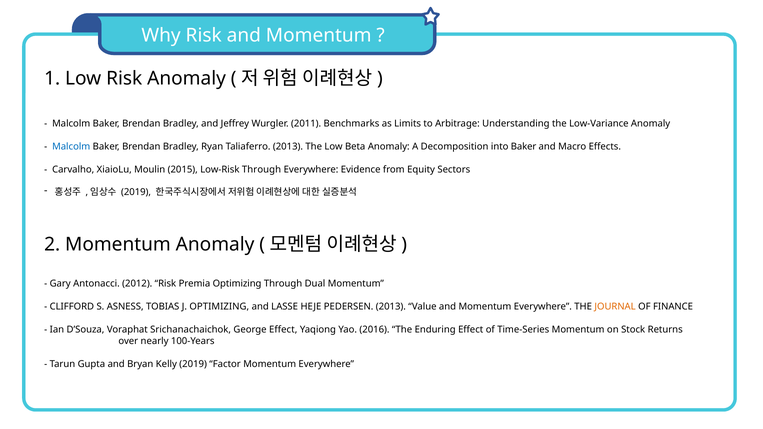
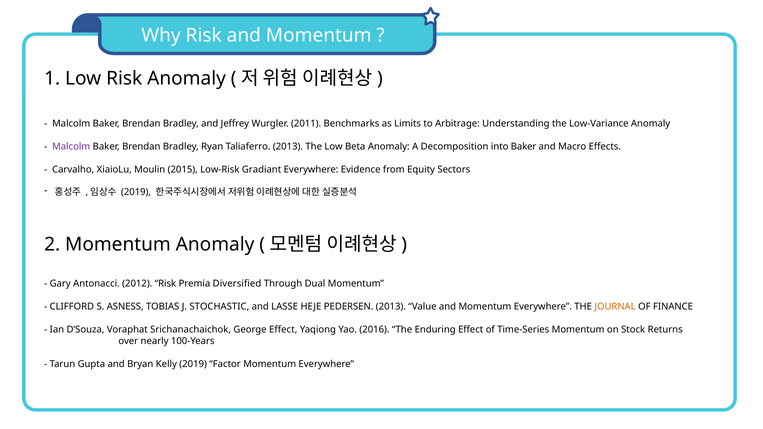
Malcolm at (71, 147) colour: blue -> purple
Low-Risk Through: Through -> Gradiant
Premia Optimizing: Optimizing -> Diversified
J OPTIMIZING: OPTIMIZING -> STOCHASTIC
